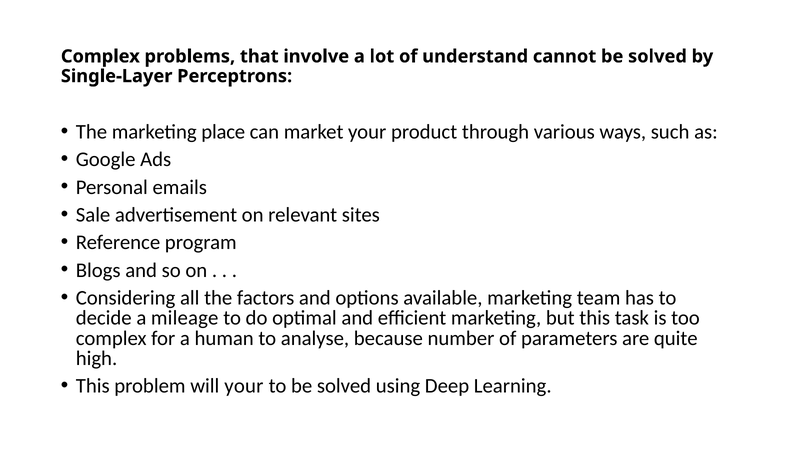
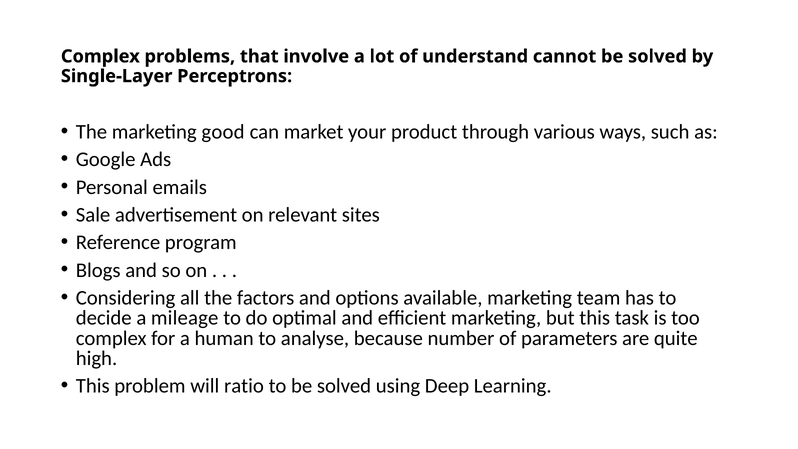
place: place -> good
will your: your -> ratio
